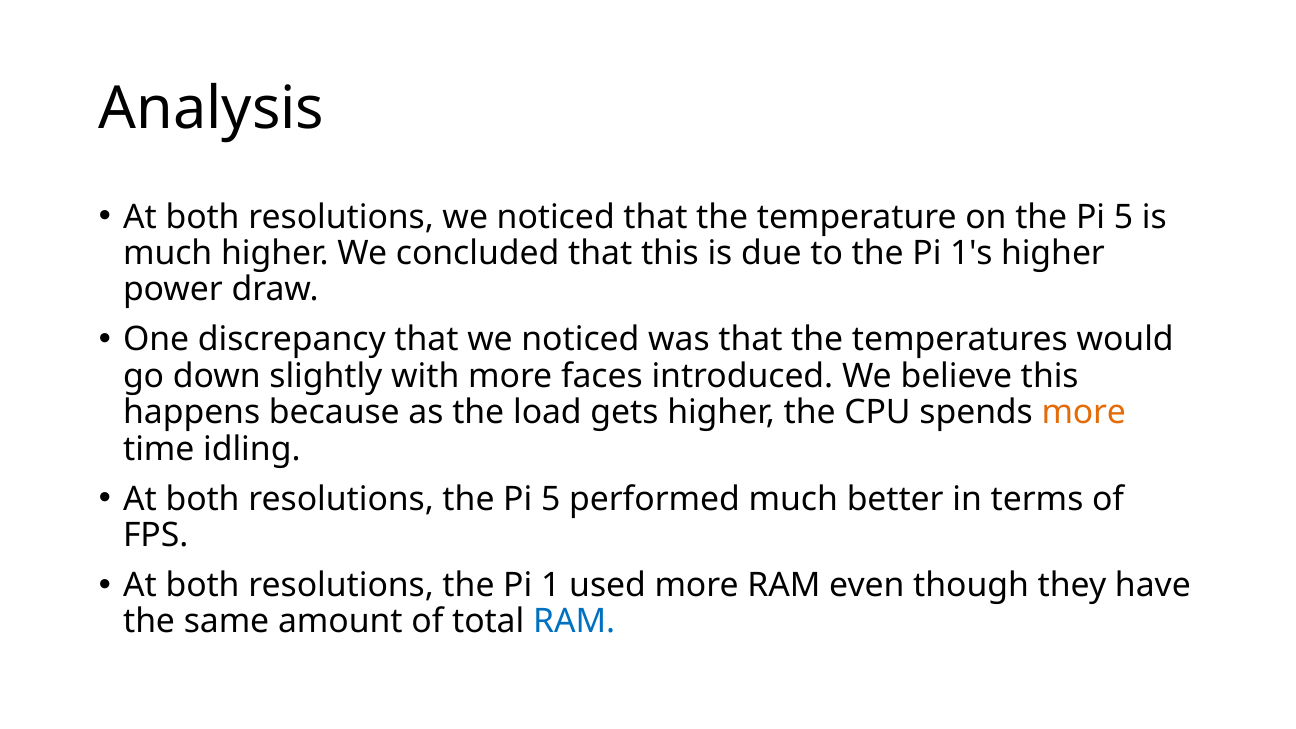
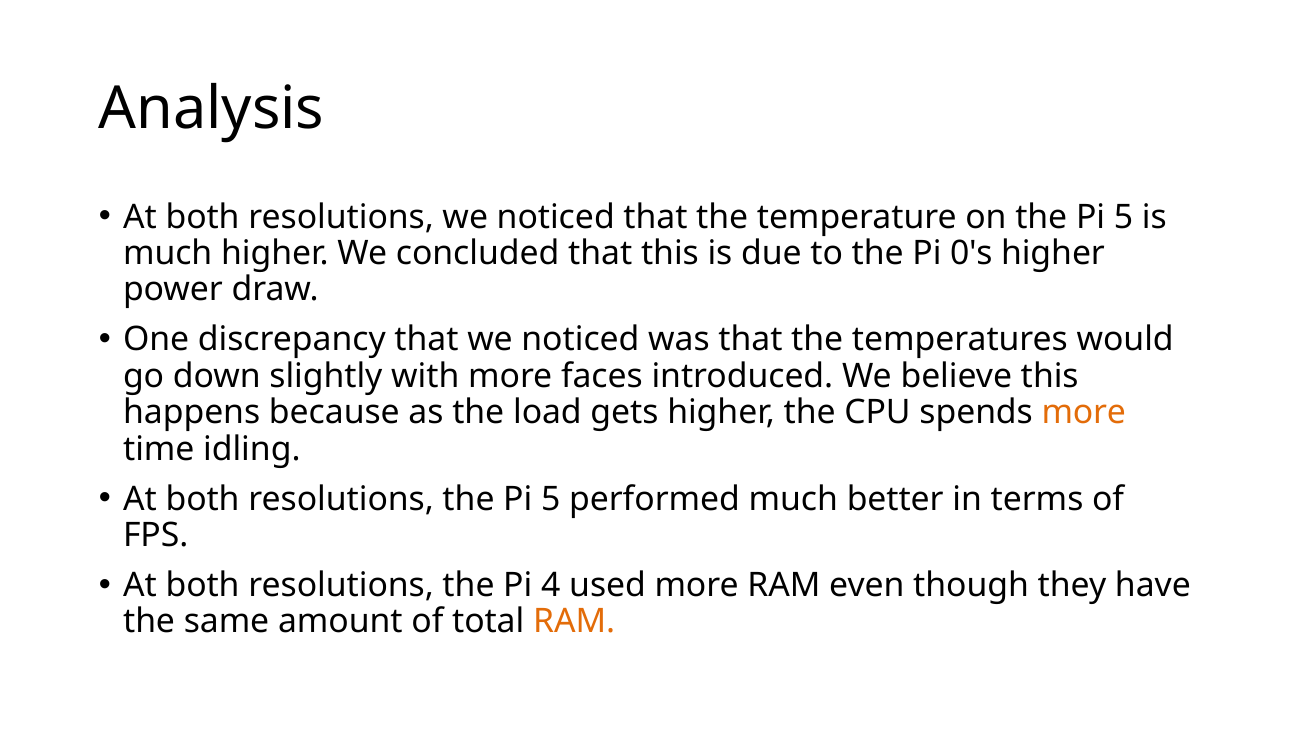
1's: 1's -> 0's
1: 1 -> 4
RAM at (574, 622) colour: blue -> orange
